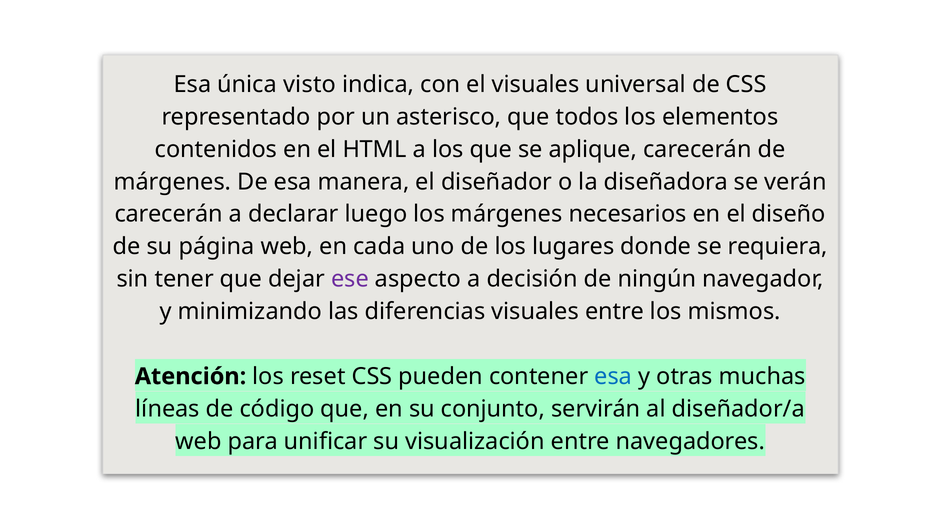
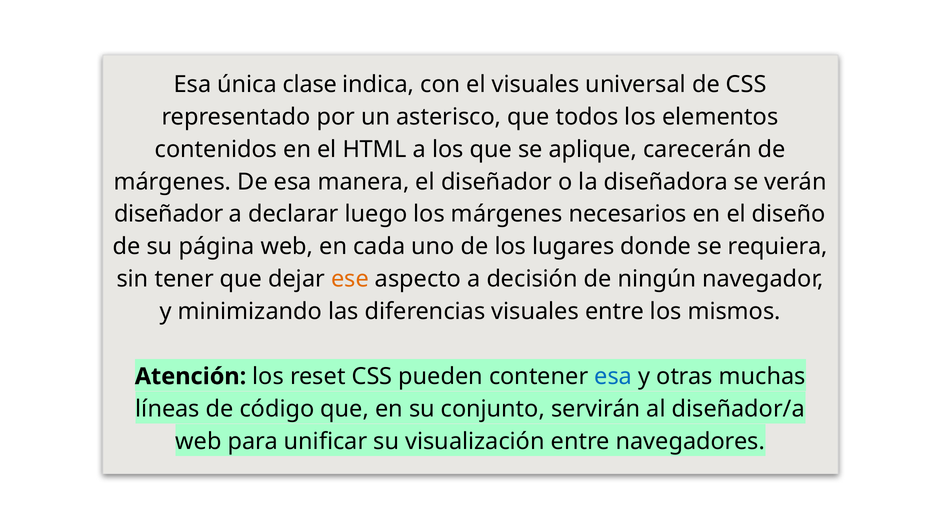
visto: visto -> clase
carecerán at (169, 214): carecerán -> diseñador
ese colour: purple -> orange
